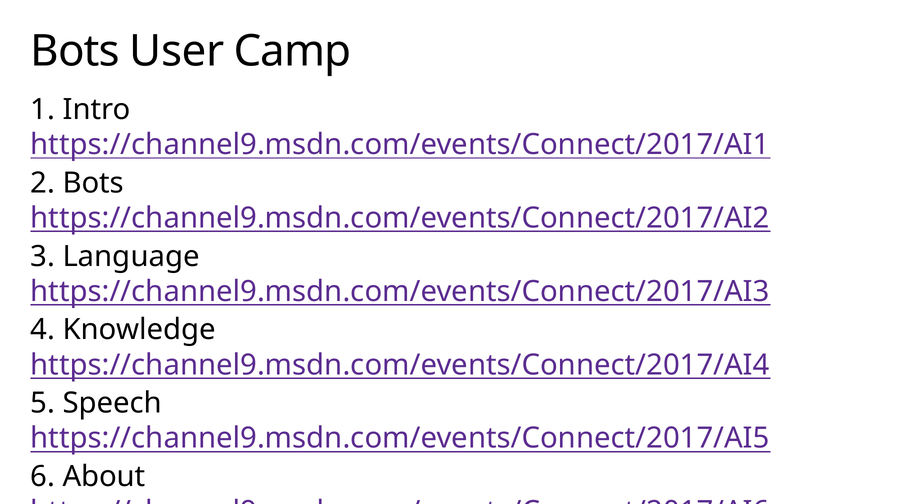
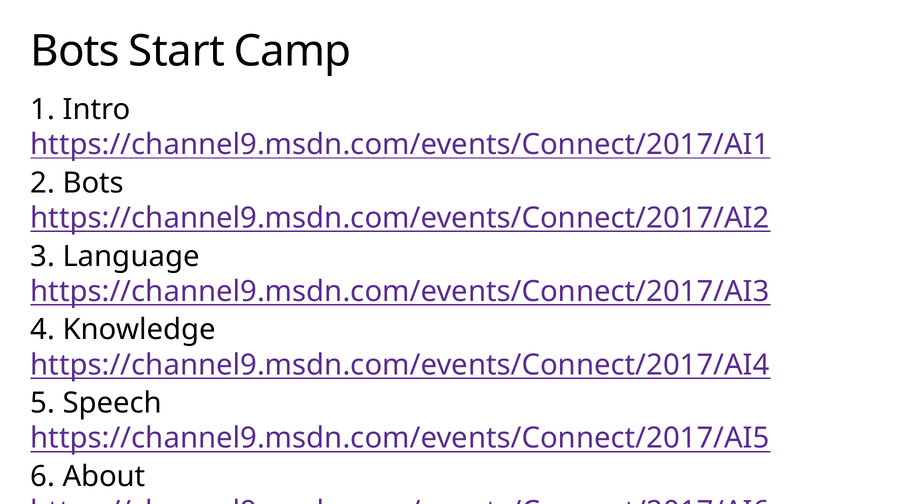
User: User -> Start
